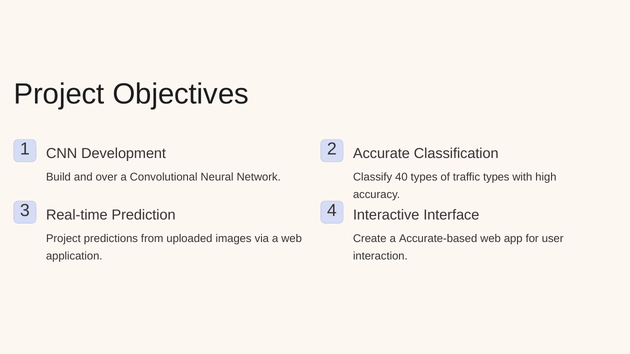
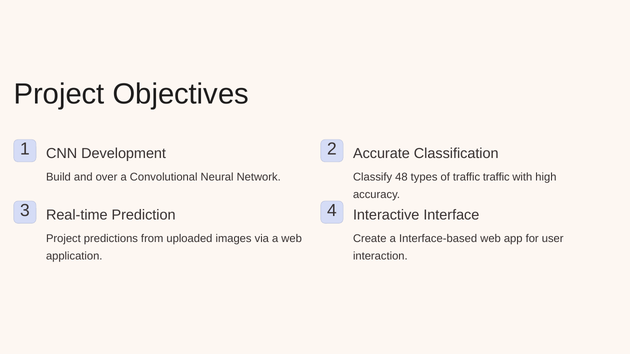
40: 40 -> 48
traffic types: types -> traffic
Accurate-based: Accurate-based -> Interface-based
